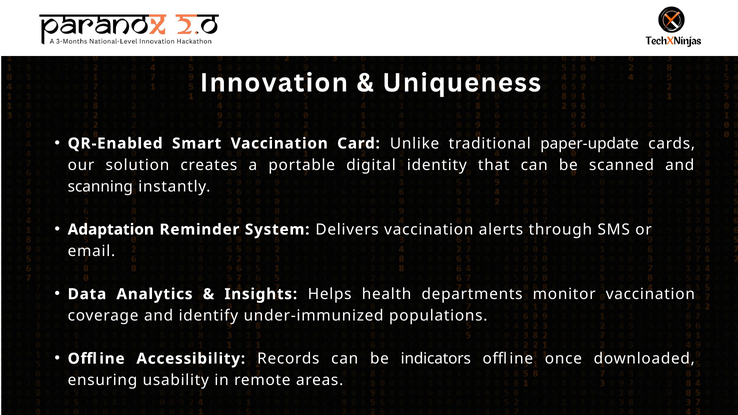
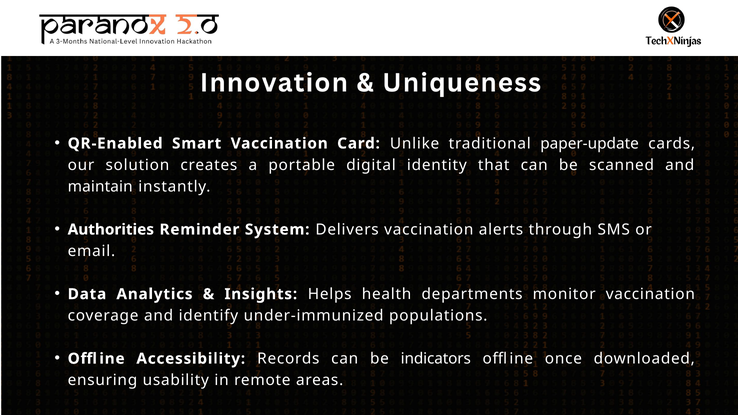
scanning: scanning -> maintain
Adaptation: Adaptation -> Authorities
